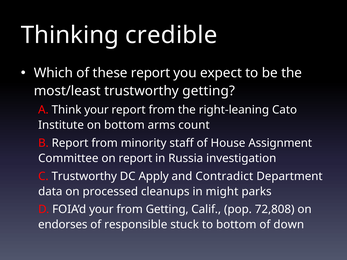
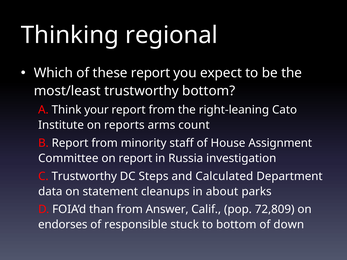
credible: credible -> regional
trustworthy getting: getting -> bottom
on bottom: bottom -> reports
Apply: Apply -> Steps
Contradict: Contradict -> Calculated
processed: processed -> statement
might: might -> about
FOIA’d your: your -> than
from Getting: Getting -> Answer
72,808: 72,808 -> 72,809
